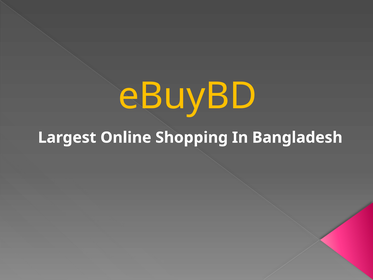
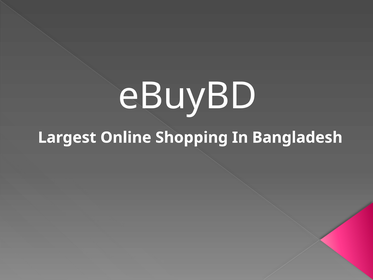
eBuyBD colour: yellow -> white
